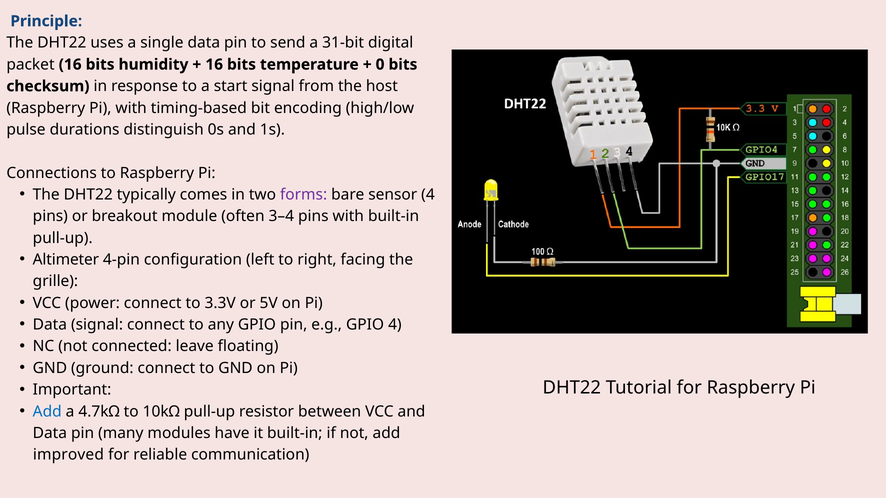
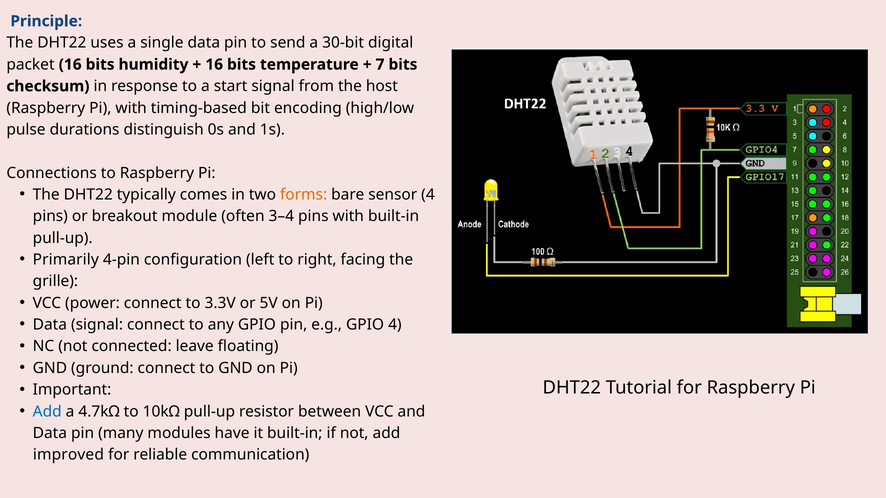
31-bit: 31-bit -> 30-bit
0: 0 -> 7
forms colour: purple -> orange
Altimeter: Altimeter -> Primarily
